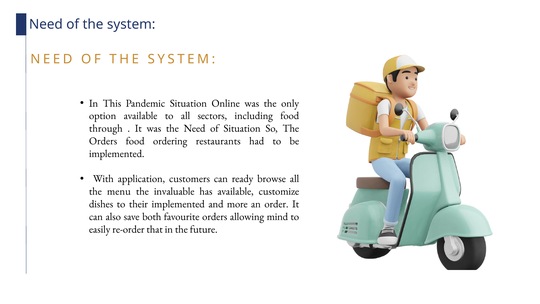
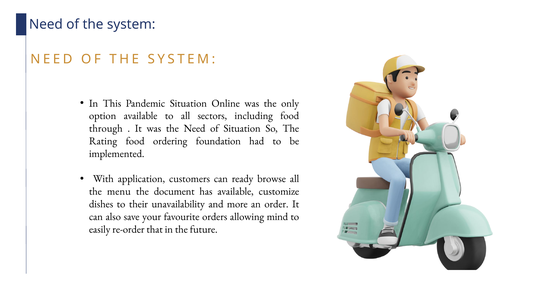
Orders at (103, 141): Orders -> Rating
restaurants: restaurants -> foundation
invaluable: invaluable -> document
their implemented: implemented -> unavailability
both: both -> your
